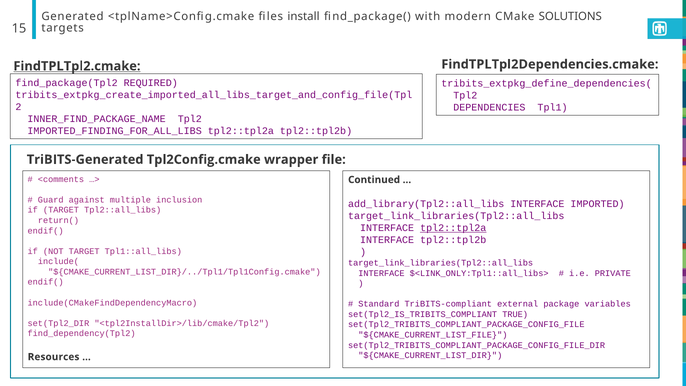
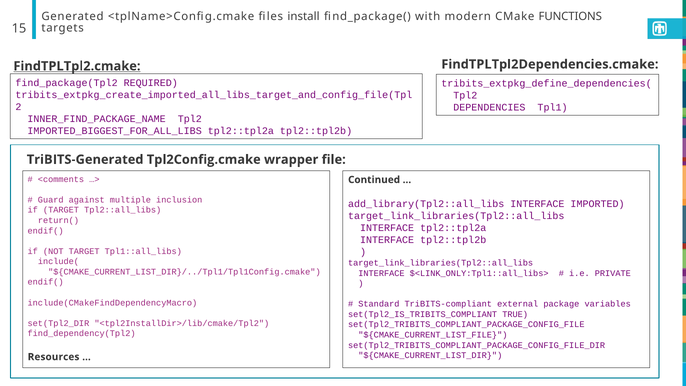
SOLUTIONS: SOLUTIONS -> FUNCTIONS
IMPORTED_FINDING_FOR_ALL_LIBS: IMPORTED_FINDING_FOR_ALL_LIBS -> IMPORTED_BIGGEST_FOR_ALL_LIBS
tpl2::tpl2a at (453, 228) underline: present -> none
